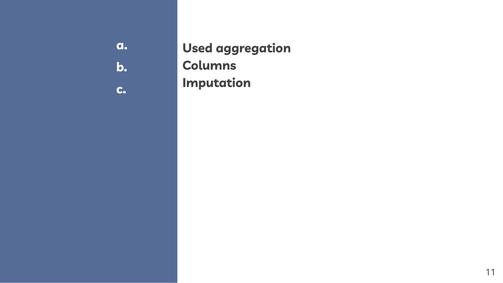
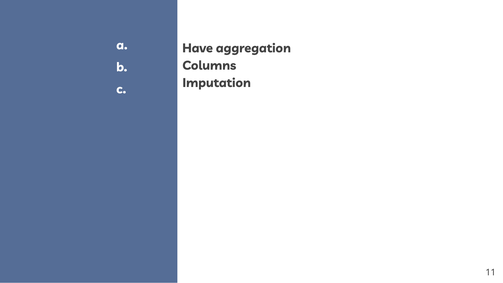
Used: Used -> Have
